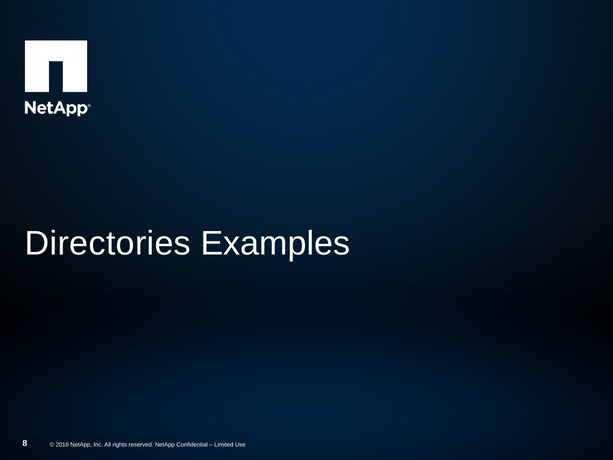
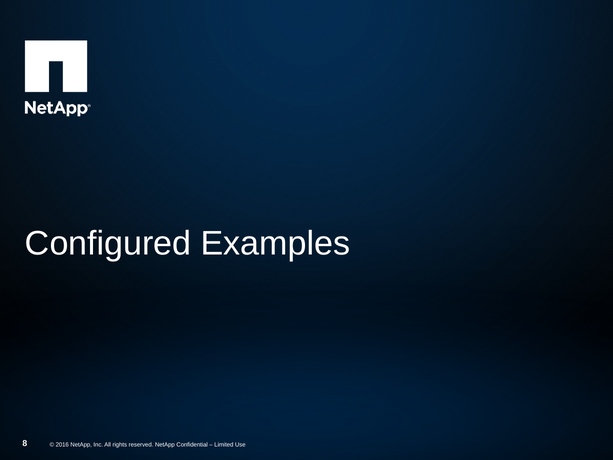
Directories: Directories -> Configured
